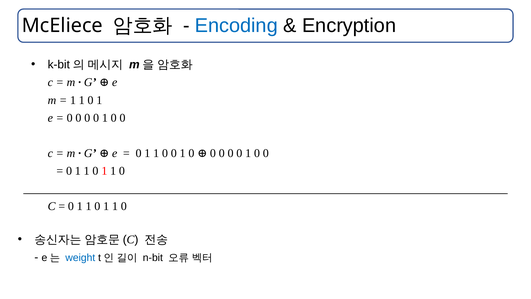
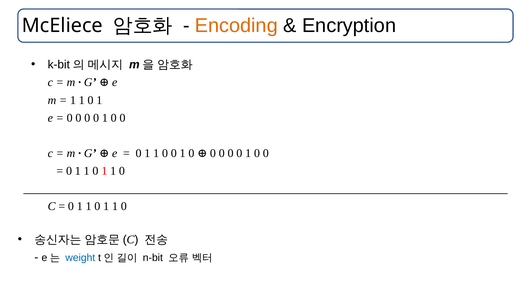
Encoding colour: blue -> orange
